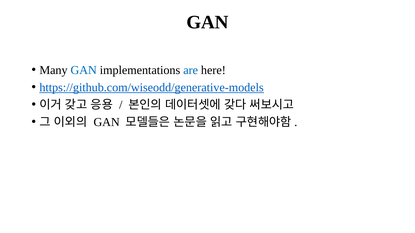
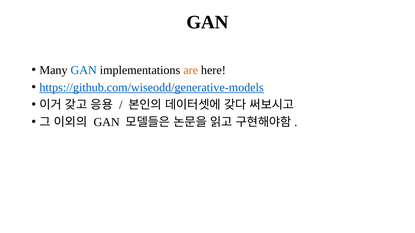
are colour: blue -> orange
